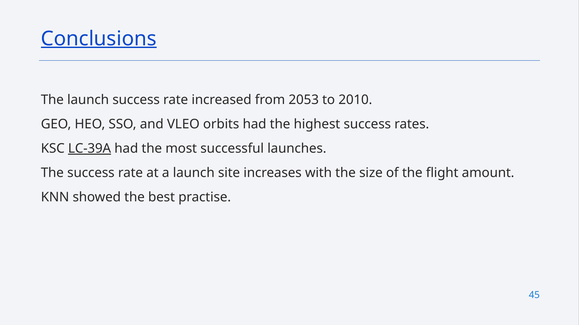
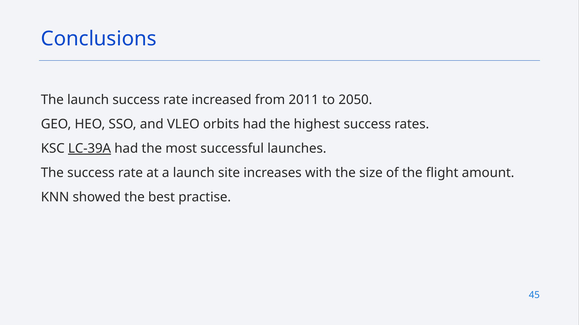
Conclusions underline: present -> none
2053: 2053 -> 2011
2010: 2010 -> 2050
